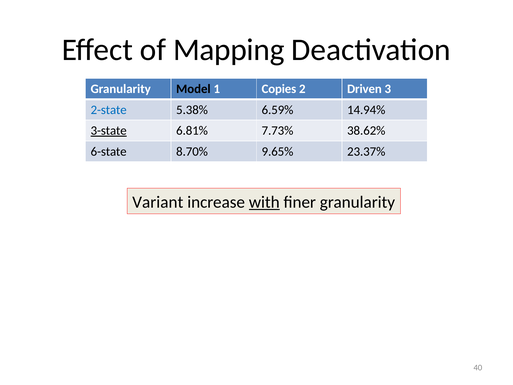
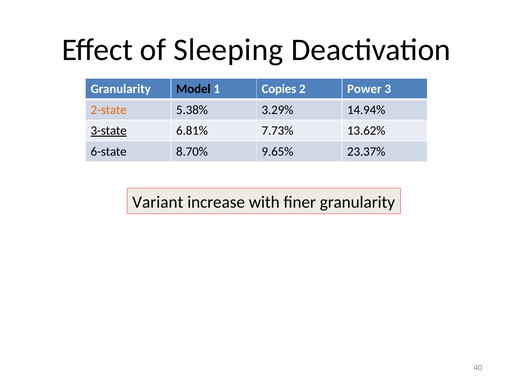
Mapping: Mapping -> Sleeping
Driven: Driven -> Power
2-state colour: blue -> orange
6.59%: 6.59% -> 3.29%
38.62%: 38.62% -> 13.62%
with underline: present -> none
